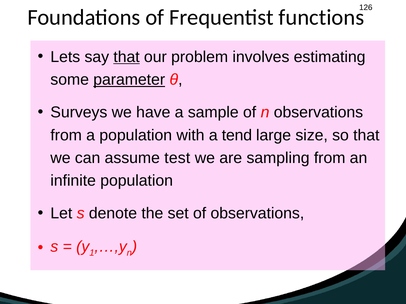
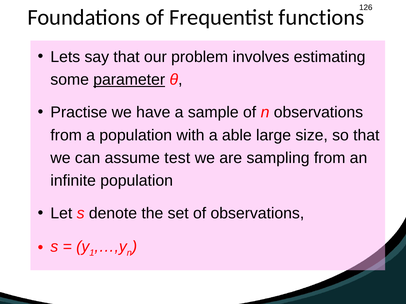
that at (127, 57) underline: present -> none
Surveys: Surveys -> Practise
tend: tend -> able
